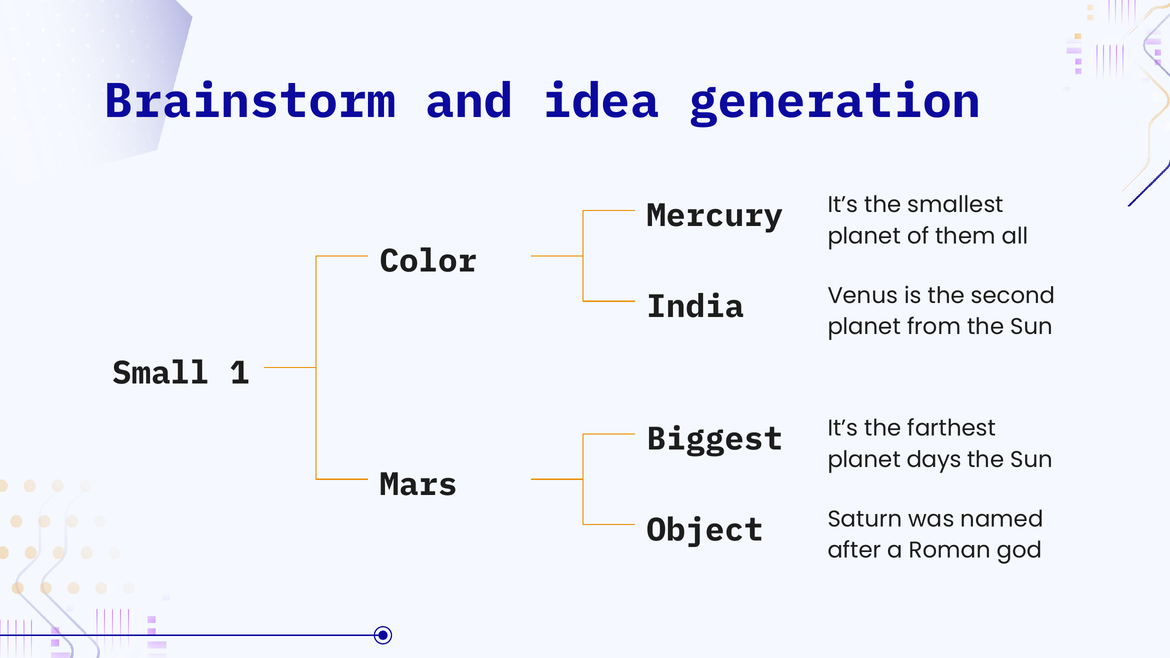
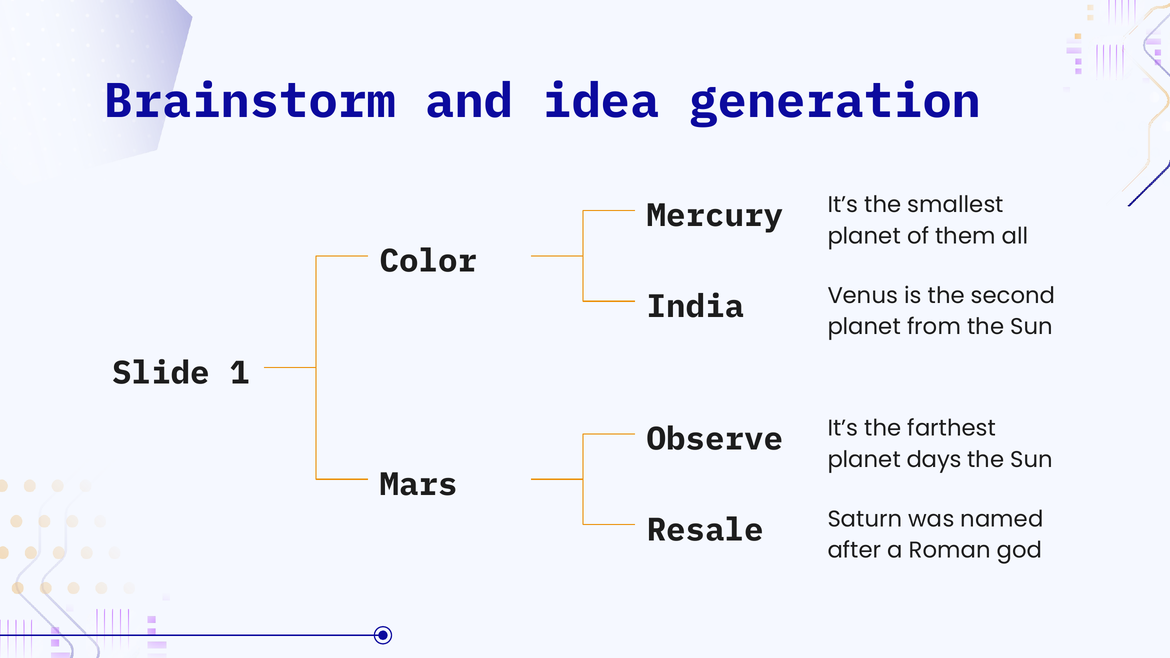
Small: Small -> Slide
Biggest: Biggest -> Observe
Object: Object -> Resale
